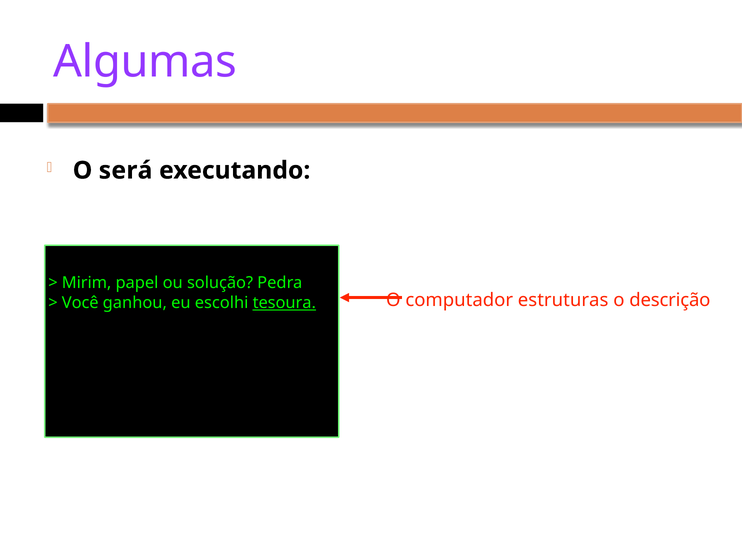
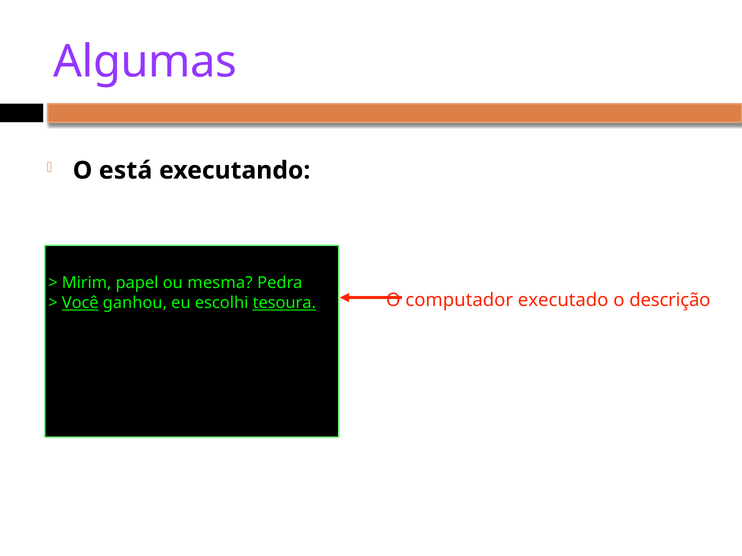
será: será -> está
solução: solução -> mesma
Você underline: none -> present
estruturas: estruturas -> executado
